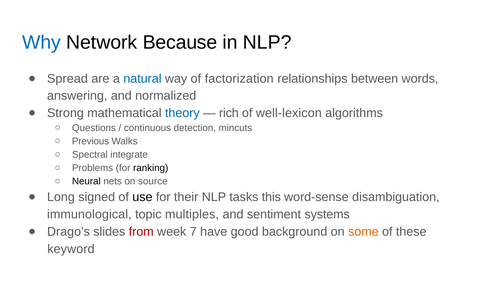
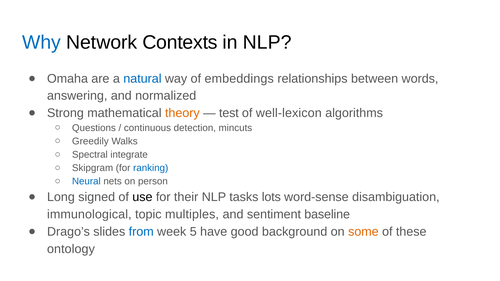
Because: Because -> Contexts
Spread: Spread -> Omaha
factorization: factorization -> embeddings
theory colour: blue -> orange
rich: rich -> test
Previous: Previous -> Greedily
Problems: Problems -> Skipgram
ranking colour: black -> blue
Neural colour: black -> blue
source: source -> person
this: this -> lots
systems: systems -> baseline
from colour: red -> blue
7: 7 -> 5
keyword: keyword -> ontology
